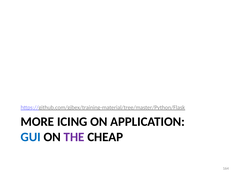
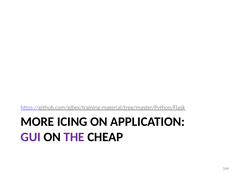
GUI colour: blue -> purple
